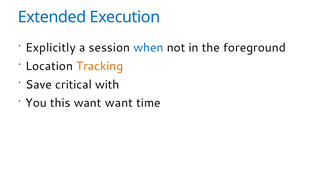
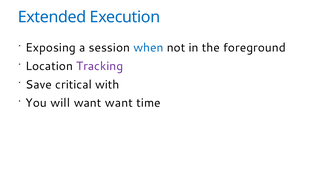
Explicitly: Explicitly -> Exposing
Tracking colour: orange -> purple
this: this -> will
